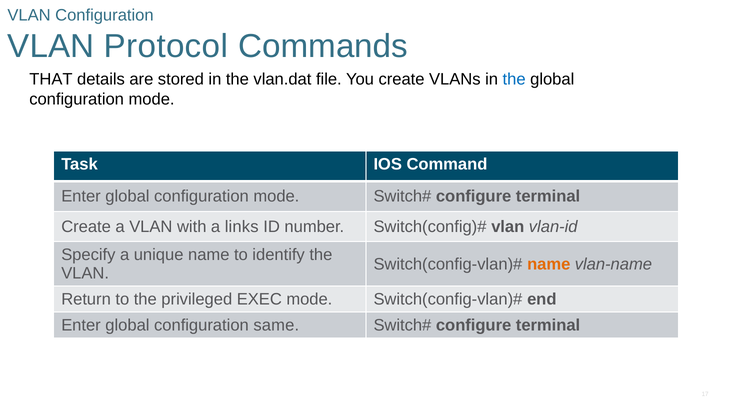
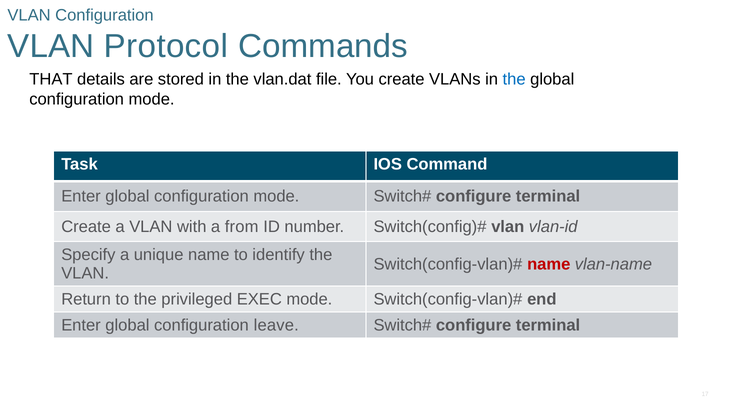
links: links -> from
name at (549, 264) colour: orange -> red
same: same -> leave
